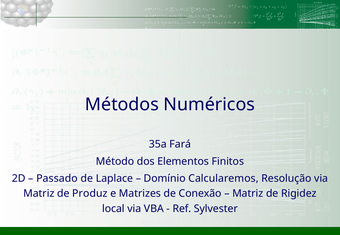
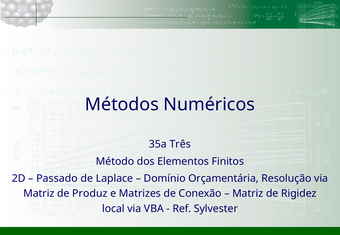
Fará: Fará -> Três
Calcularemos: Calcularemos -> Orçamentária
